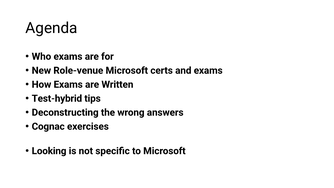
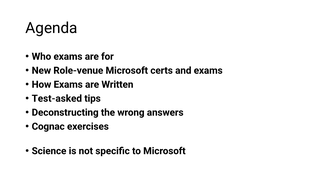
Test-hybrid: Test-hybrid -> Test-asked
Looking: Looking -> Science
